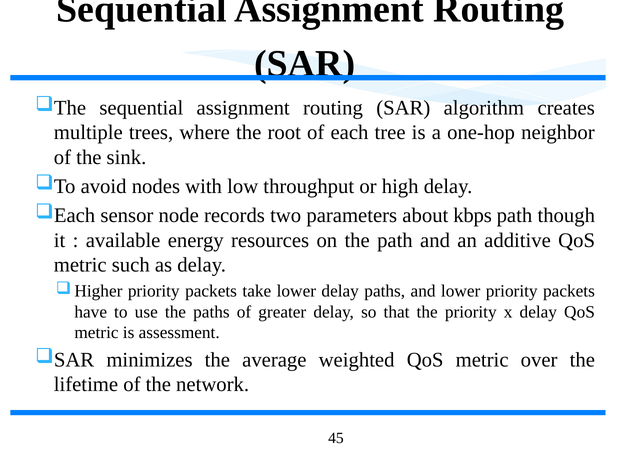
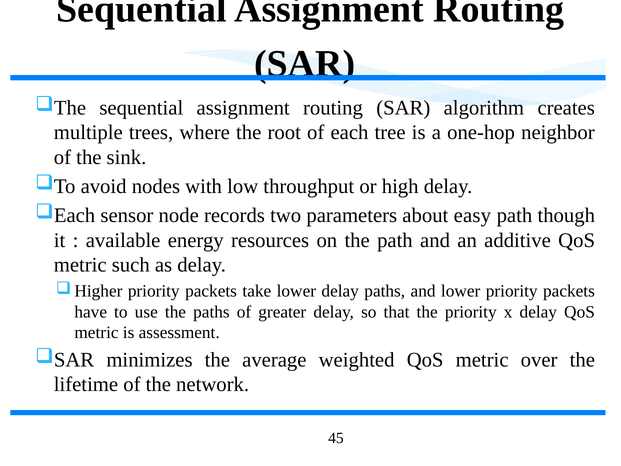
kbps: kbps -> easy
